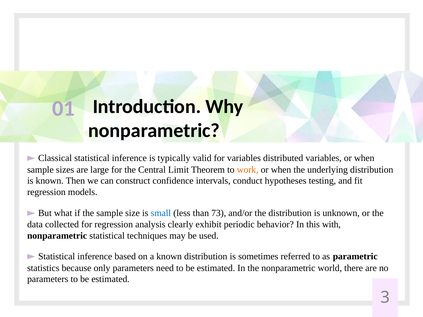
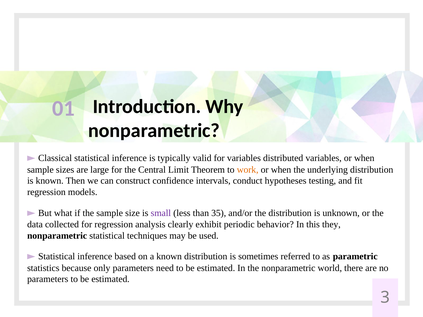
small colour: blue -> purple
73: 73 -> 35
with: with -> they
